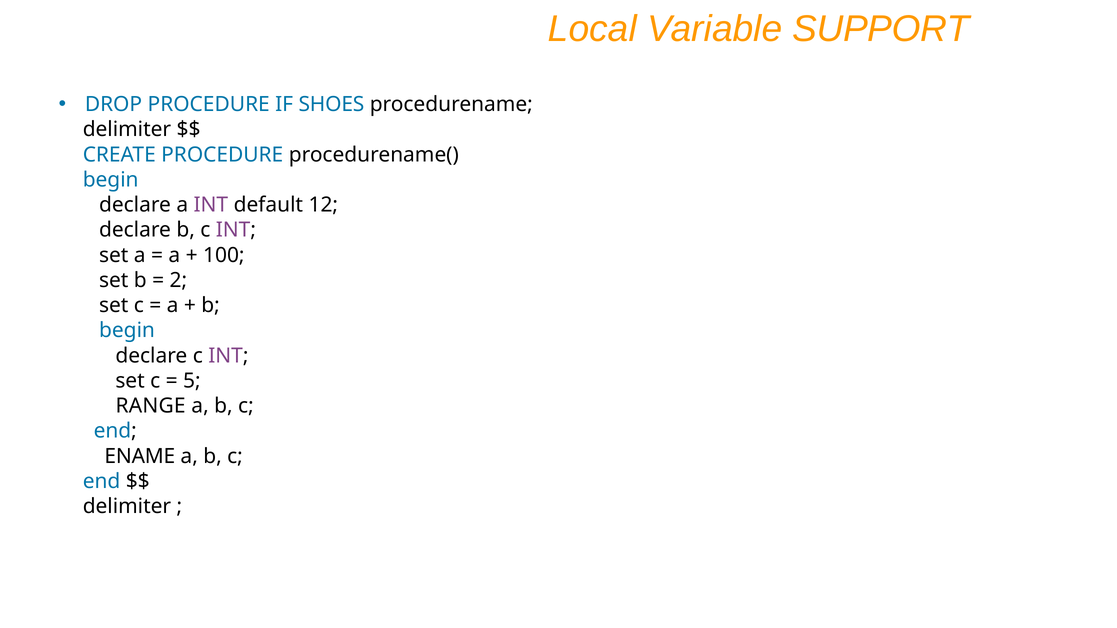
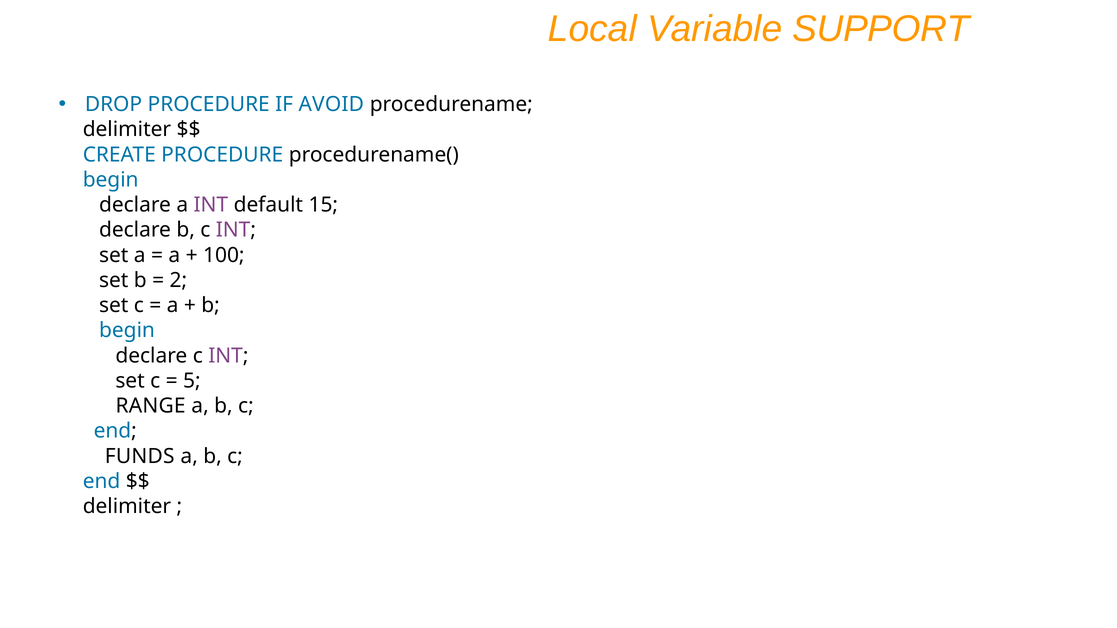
SHOES: SHOES -> AVOID
12: 12 -> 15
ENAME: ENAME -> FUNDS
